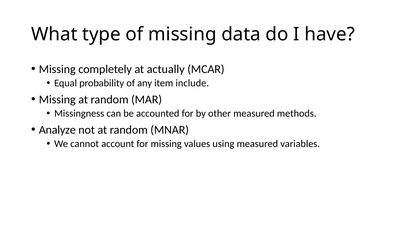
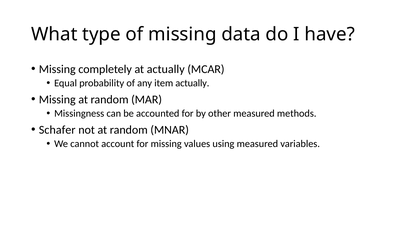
item include: include -> actually
Analyze: Analyze -> Schafer
